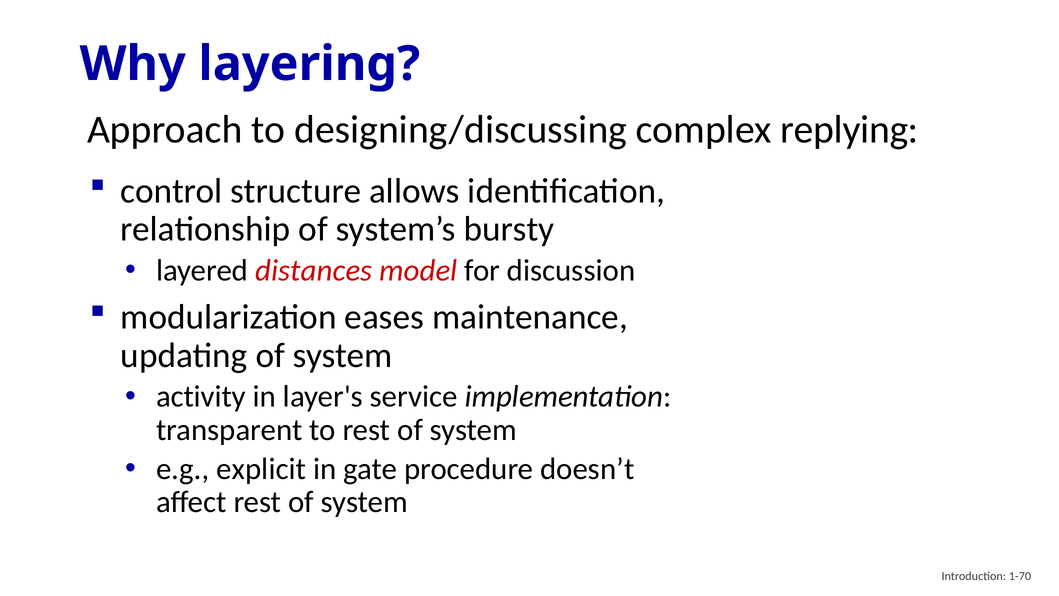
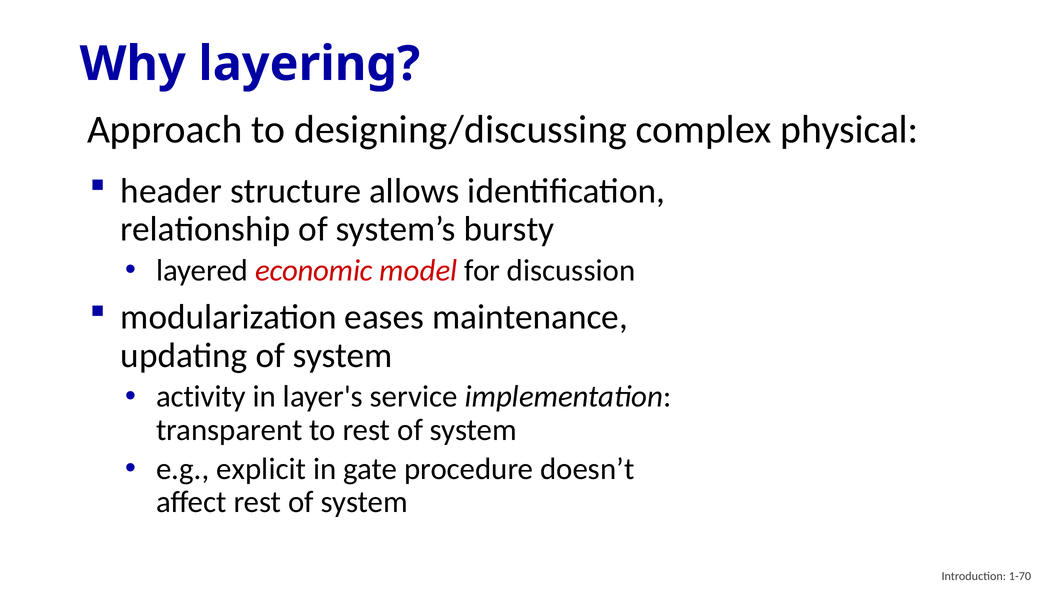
replying: replying -> physical
control: control -> header
distances: distances -> economic
